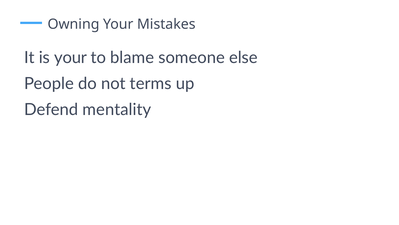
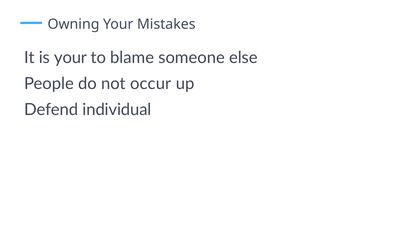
terms: terms -> occur
mentality at (117, 109): mentality -> individual
